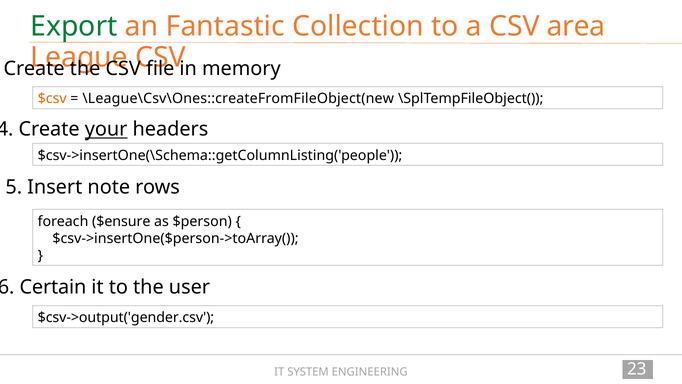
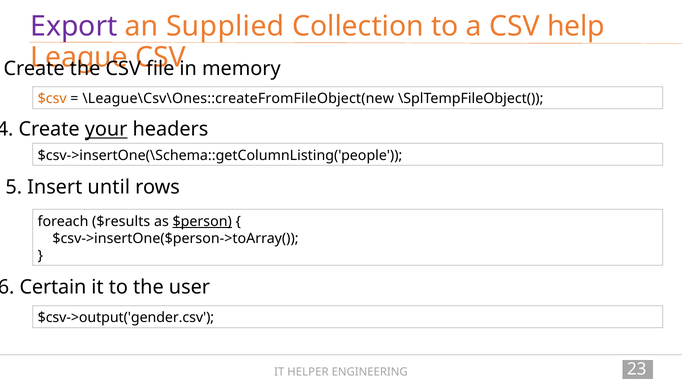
Export colour: green -> purple
Fantastic: Fantastic -> Supplied
area: area -> help
note: note -> until
$ensure: $ensure -> $results
$person underline: none -> present
SYSTEM: SYSTEM -> HELPER
